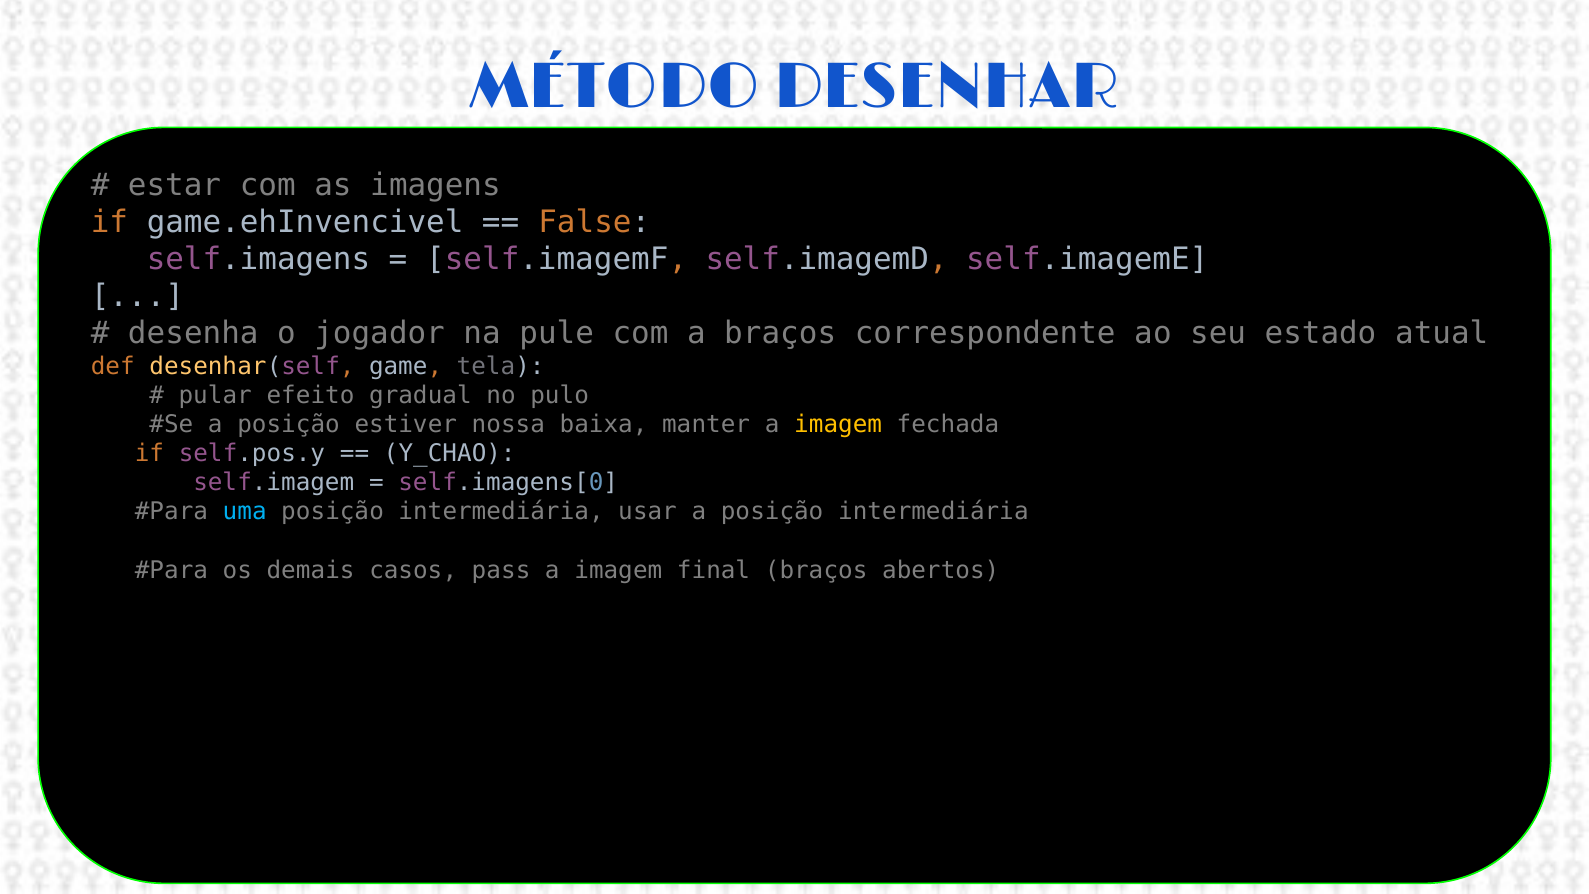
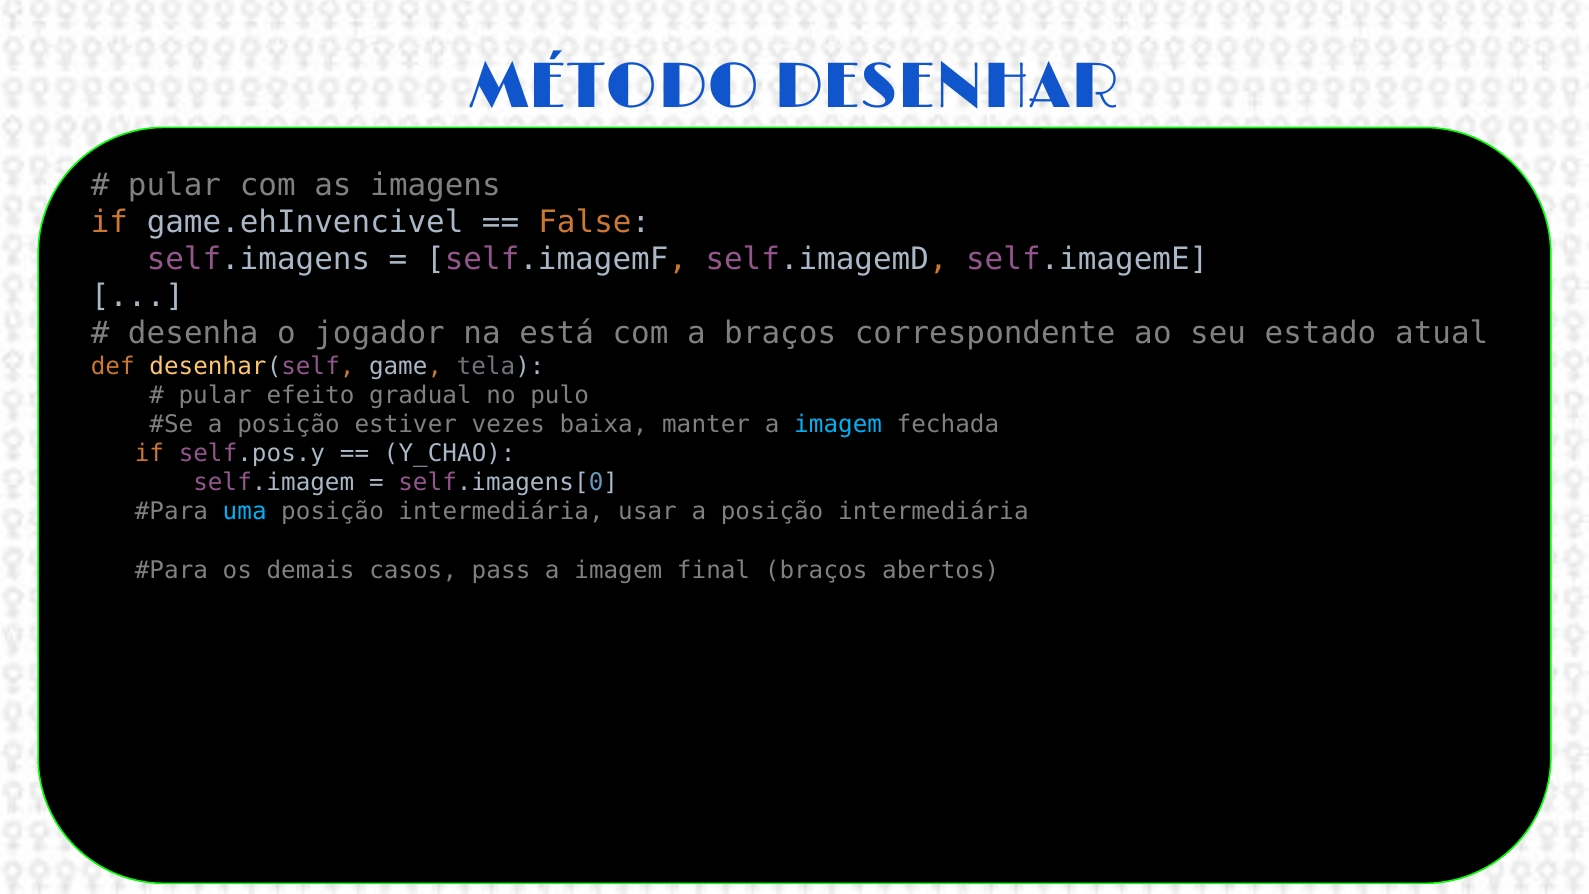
estar at (175, 185): estar -> pular
pule: pule -> está
nossa: nossa -> vezes
imagem at (838, 424) colour: yellow -> light blue
